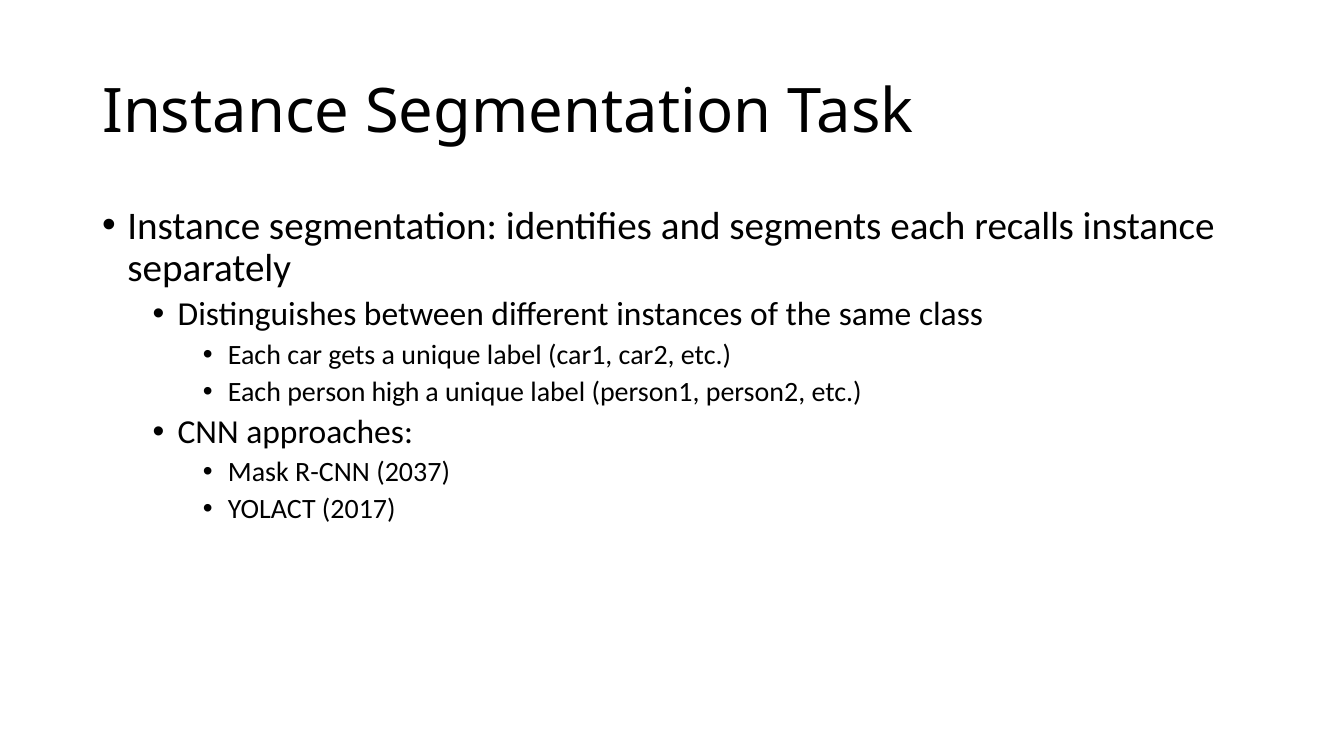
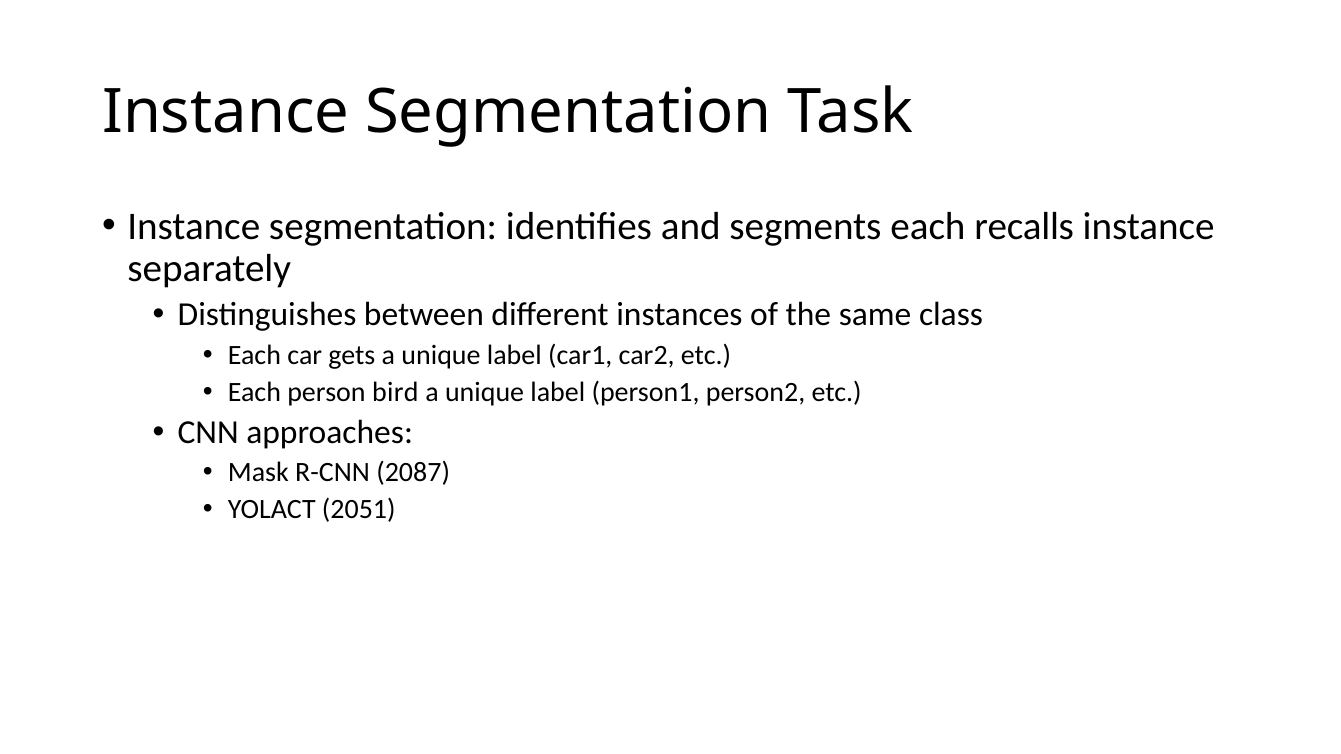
high: high -> bird
2037: 2037 -> 2087
2017: 2017 -> 2051
